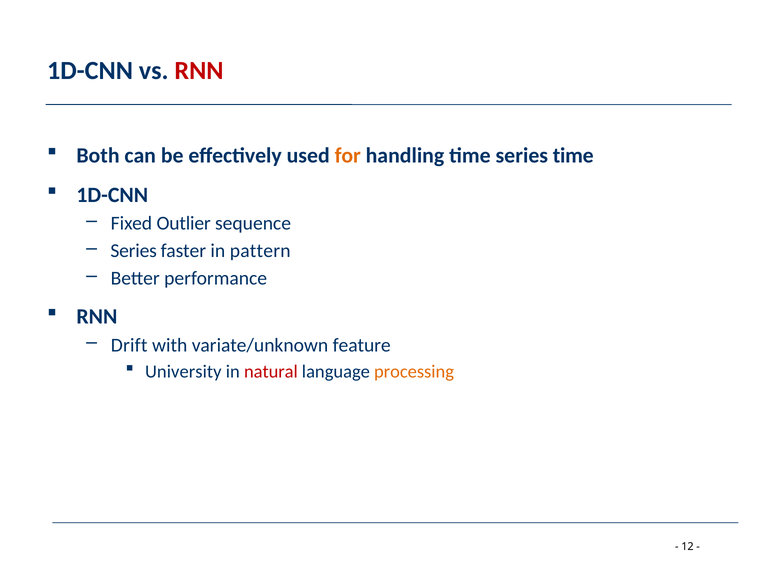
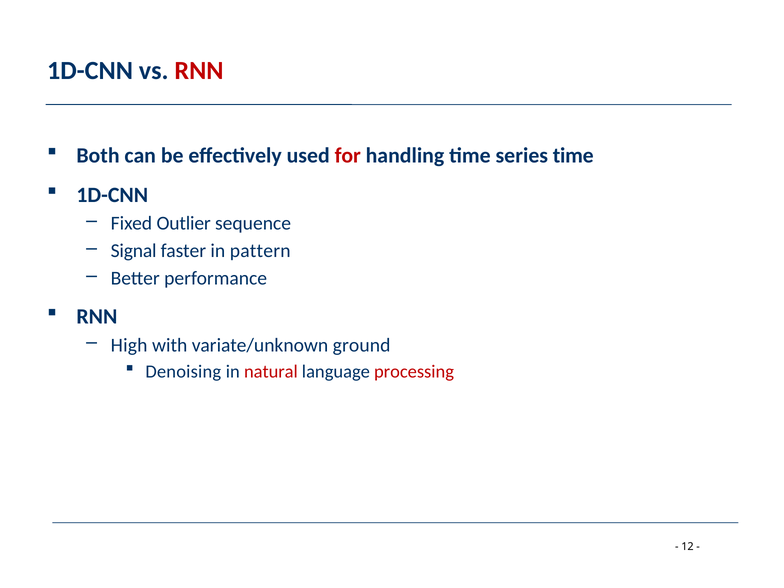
for colour: orange -> red
Series at (134, 251): Series -> Signal
Drift: Drift -> High
feature: feature -> ground
University: University -> Denoising
processing colour: orange -> red
